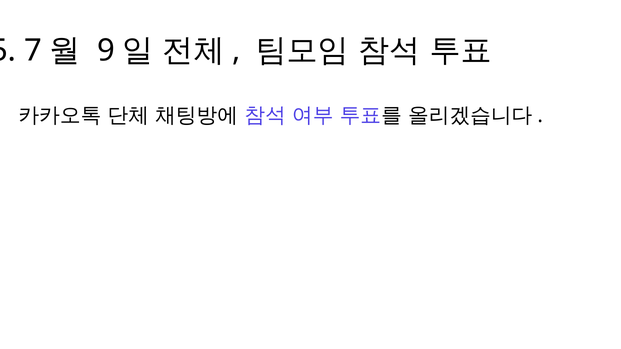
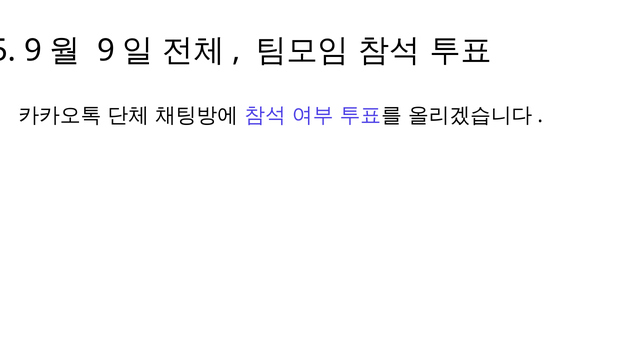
7 at (33, 51): 7 -> 9
